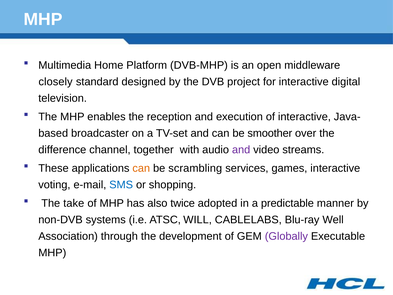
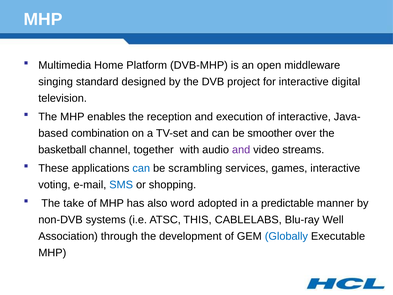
closely: closely -> singing
broadcaster: broadcaster -> combination
difference: difference -> basketball
can at (141, 168) colour: orange -> blue
twice: twice -> word
WILL: WILL -> THIS
Globally colour: purple -> blue
